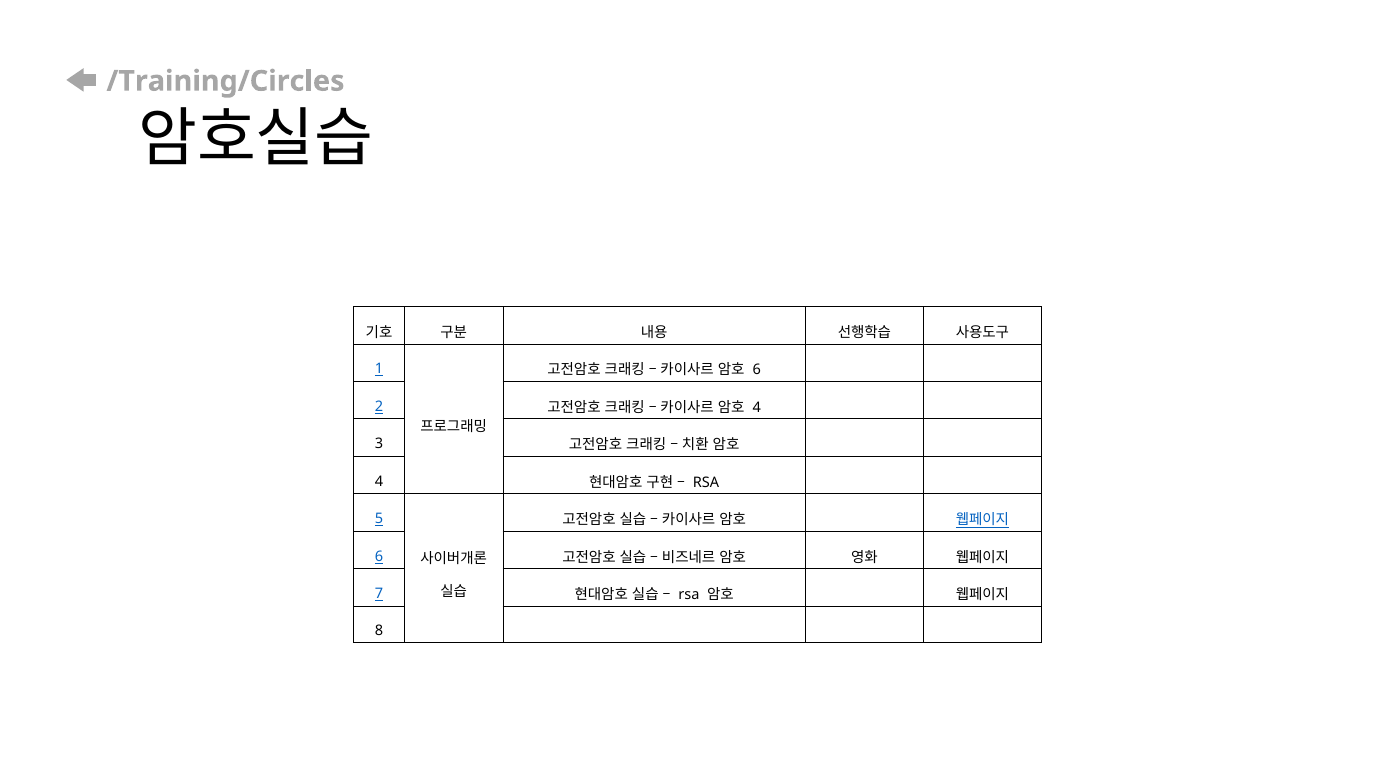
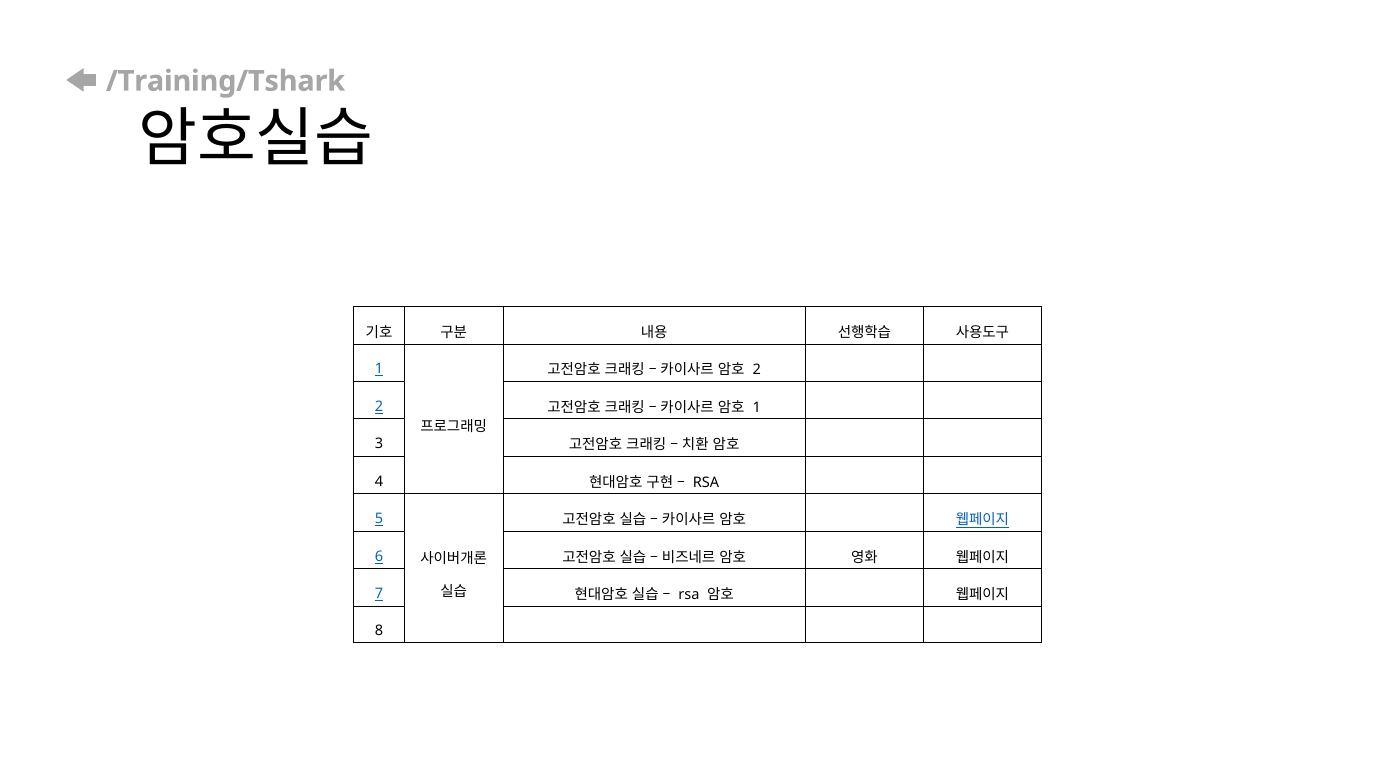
/Training/Circles: /Training/Circles -> /Training/Tshark
6 at (757, 370): 6 -> 2
4 at (757, 408): 4 -> 1
